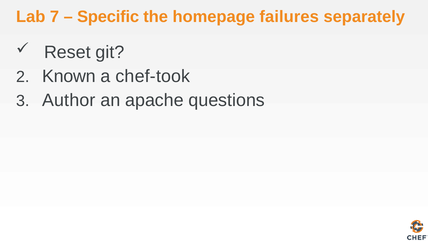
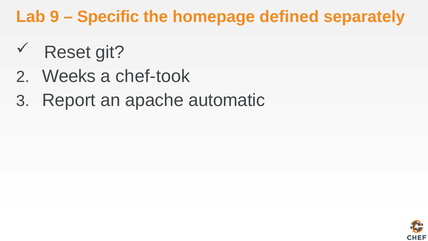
7: 7 -> 9
failures: failures -> defined
Known: Known -> Weeks
Author: Author -> Report
questions: questions -> automatic
